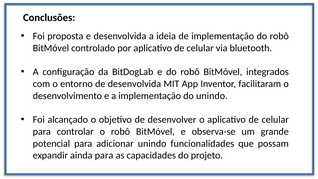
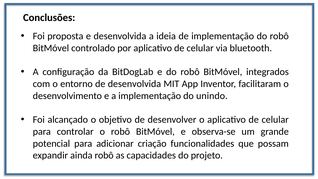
adicionar unindo: unindo -> criação
ainda para: para -> robô
